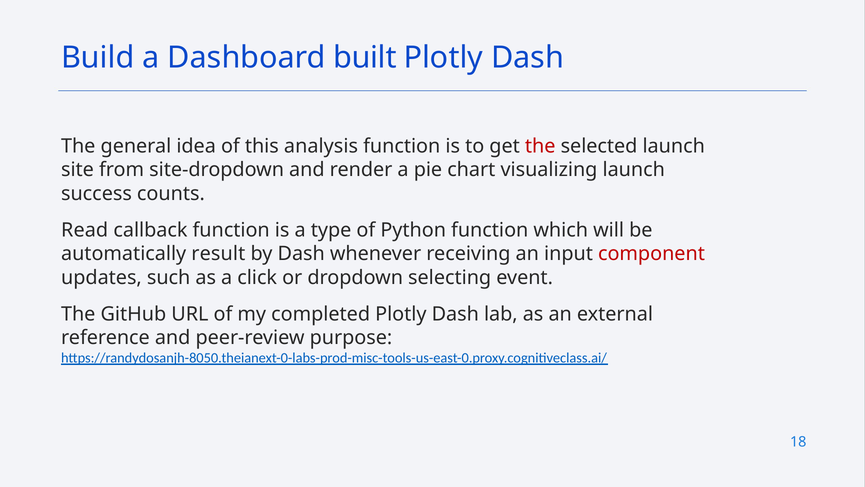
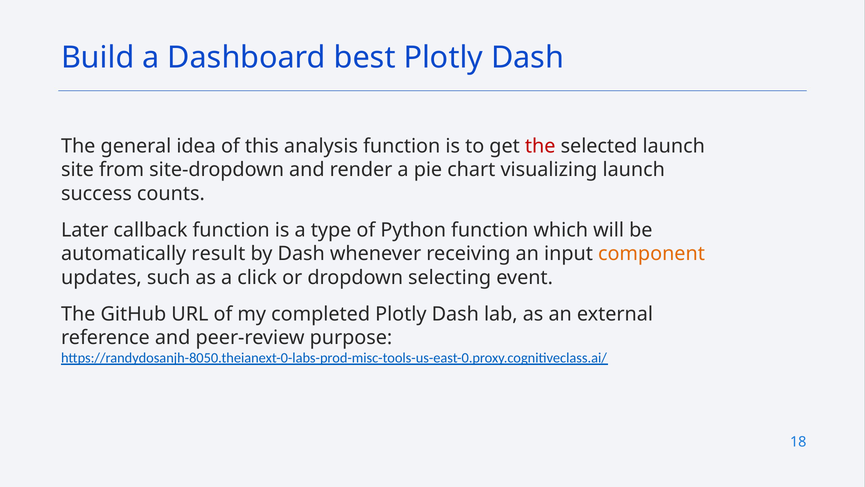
built: built -> best
Read: Read -> Later
component colour: red -> orange
